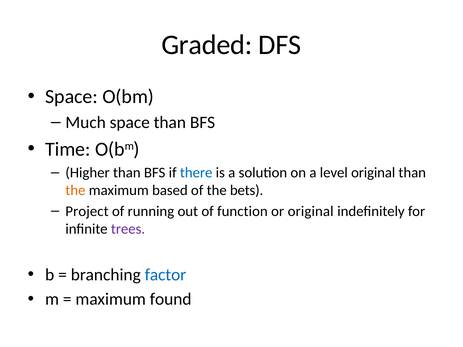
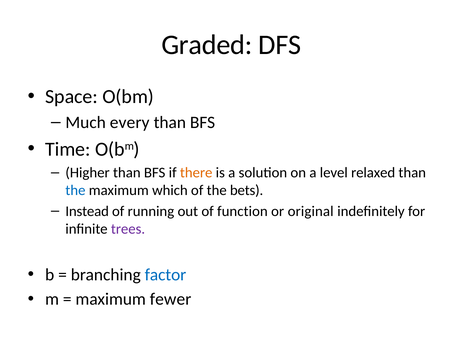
Much space: space -> every
there colour: blue -> orange
level original: original -> relaxed
the at (75, 191) colour: orange -> blue
based: based -> which
Project: Project -> Instead
found: found -> fewer
